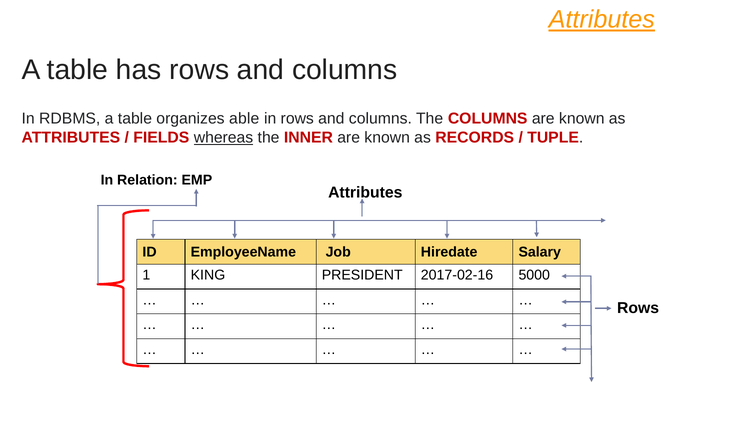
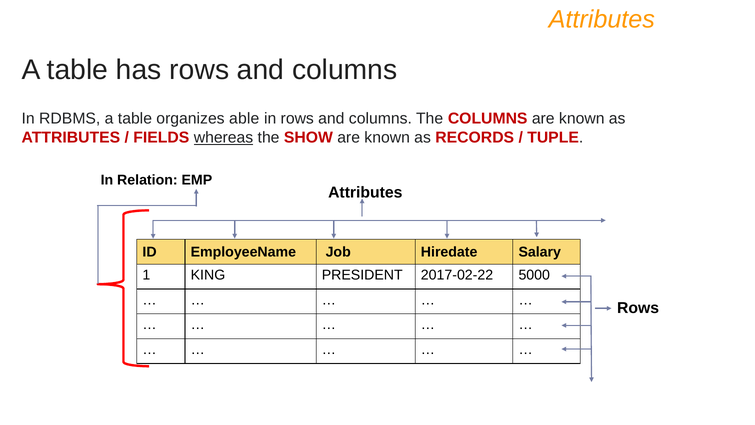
Attributes at (602, 20) underline: present -> none
INNER: INNER -> SHOW
2017-02-16: 2017-02-16 -> 2017-02-22
